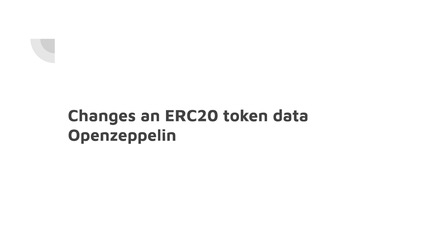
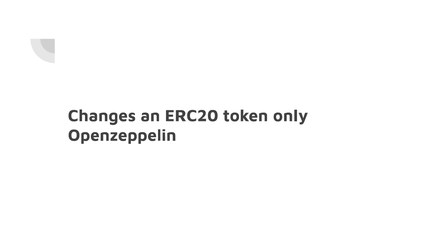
data: data -> only
